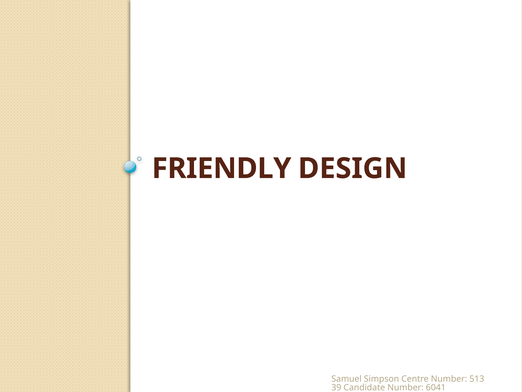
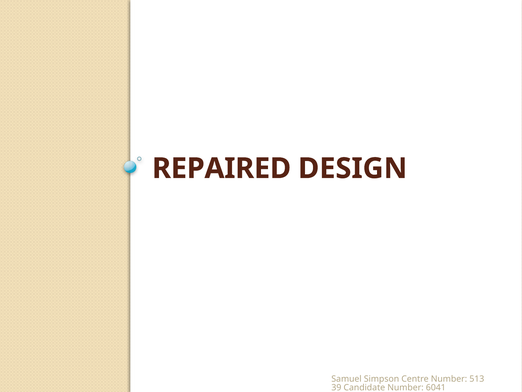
FRIENDLY: FRIENDLY -> REPAIRED
